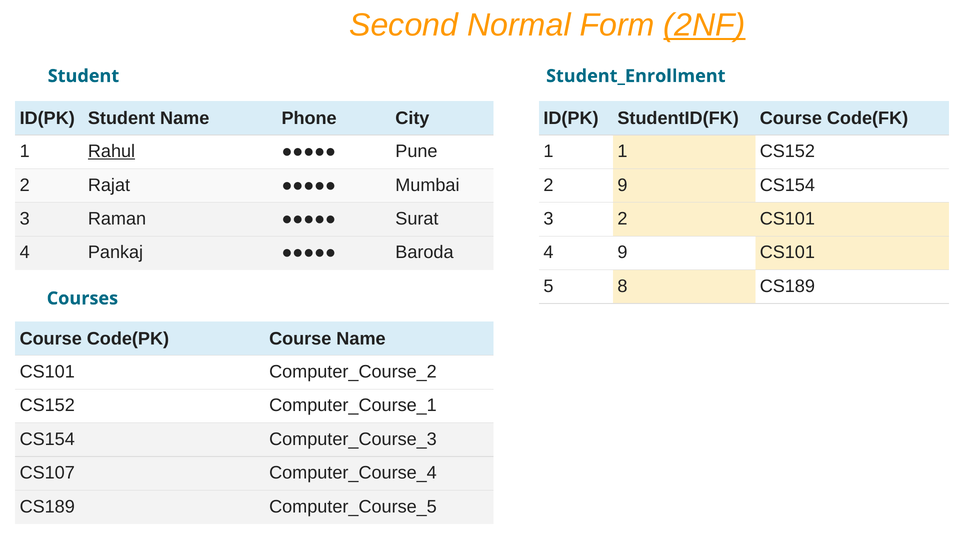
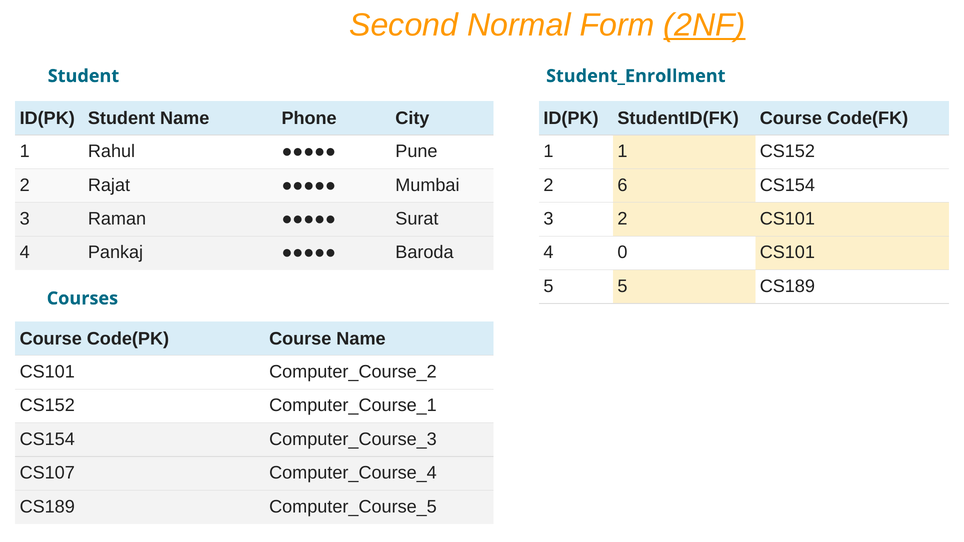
Rahul underline: present -> none
2 9: 9 -> 6
4 9: 9 -> 0
5 8: 8 -> 5
